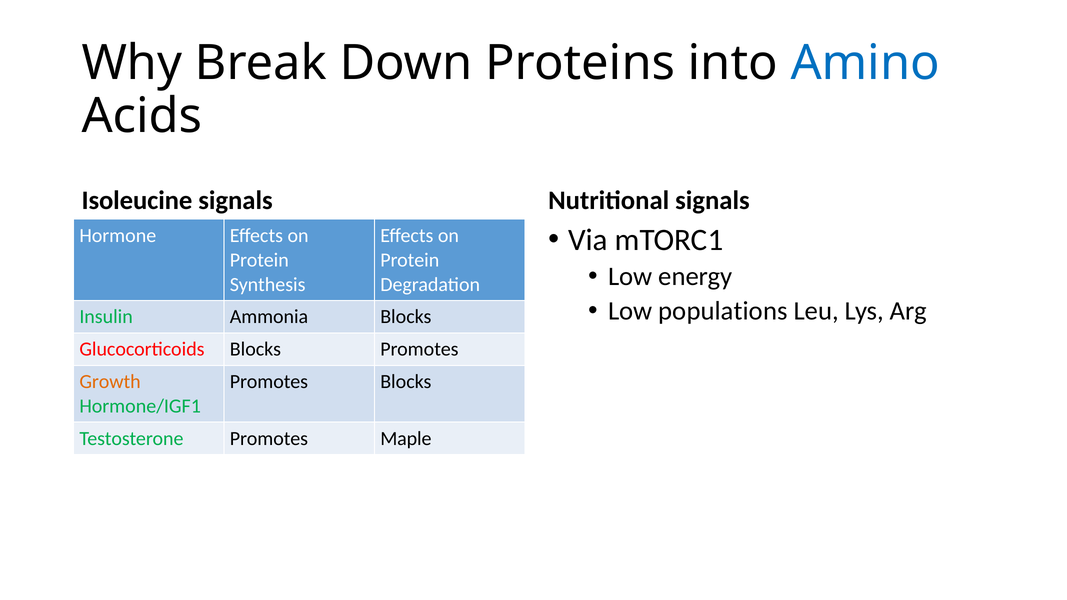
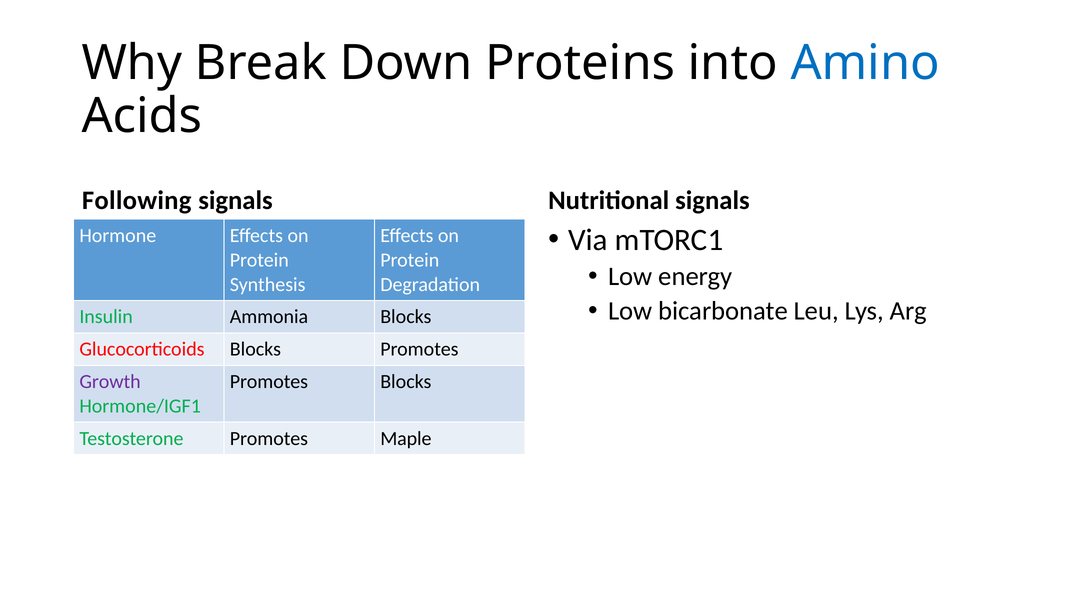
Isoleucine: Isoleucine -> Following
populations: populations -> bicarbonate
Growth colour: orange -> purple
